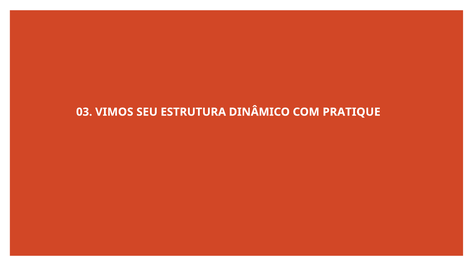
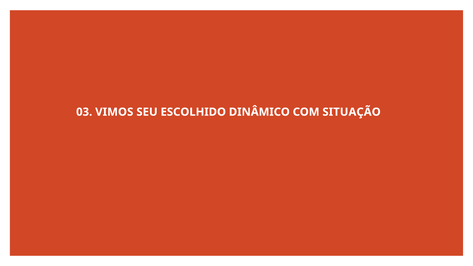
ESTRUTURA: ESTRUTURA -> ESCOLHIDO
PRATIQUE: PRATIQUE -> SITUAÇÃO
